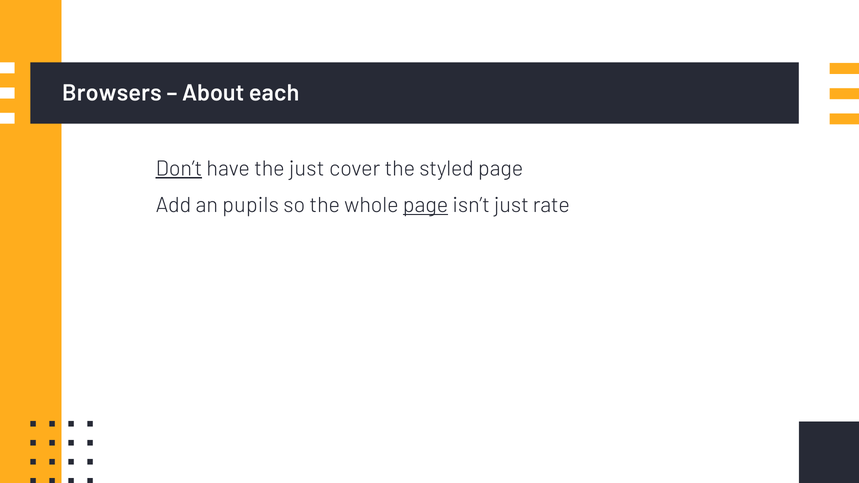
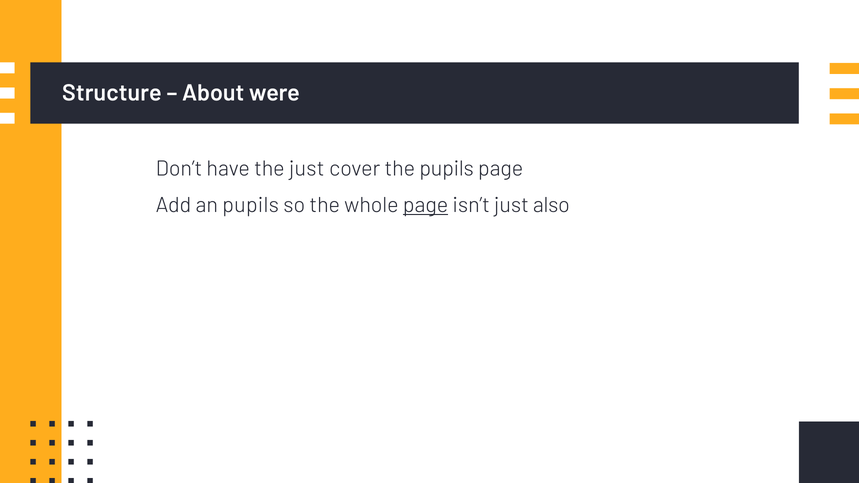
Browsers: Browsers -> Structure
each: each -> were
Don’t underline: present -> none
the styled: styled -> pupils
rate: rate -> also
